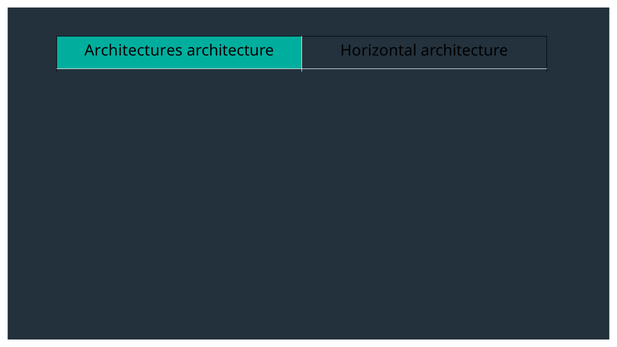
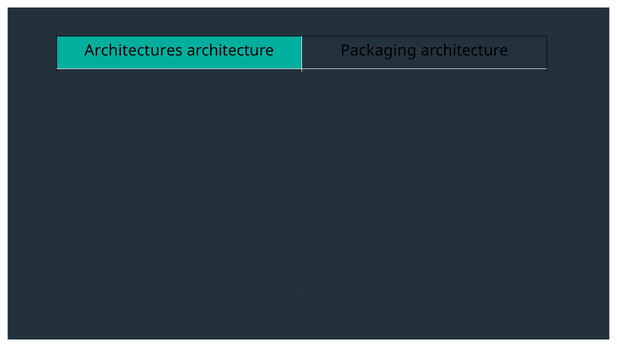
Horizontal: Horizontal -> Packaging
